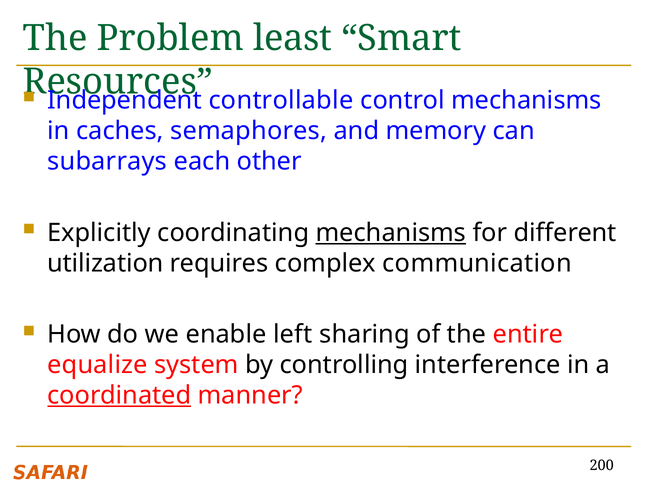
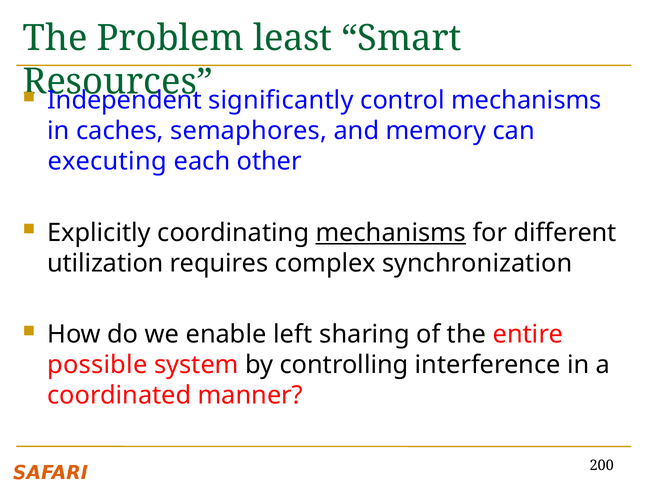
controllable: controllable -> significantly
subarrays: subarrays -> executing
communication: communication -> synchronization
equalize: equalize -> possible
coordinated underline: present -> none
